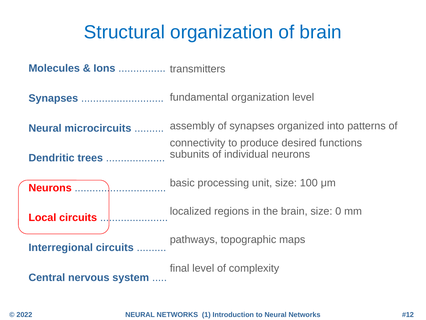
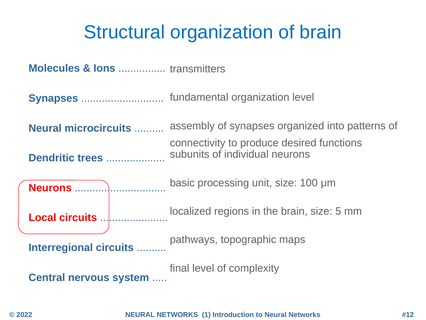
0: 0 -> 5
